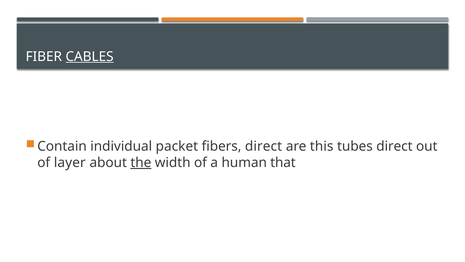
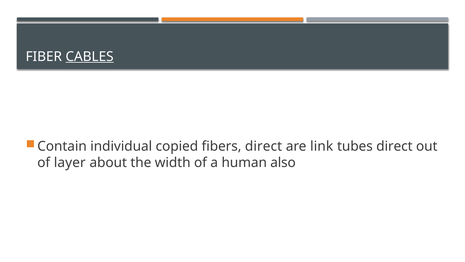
packet: packet -> copied
this: this -> link
the underline: present -> none
that: that -> also
